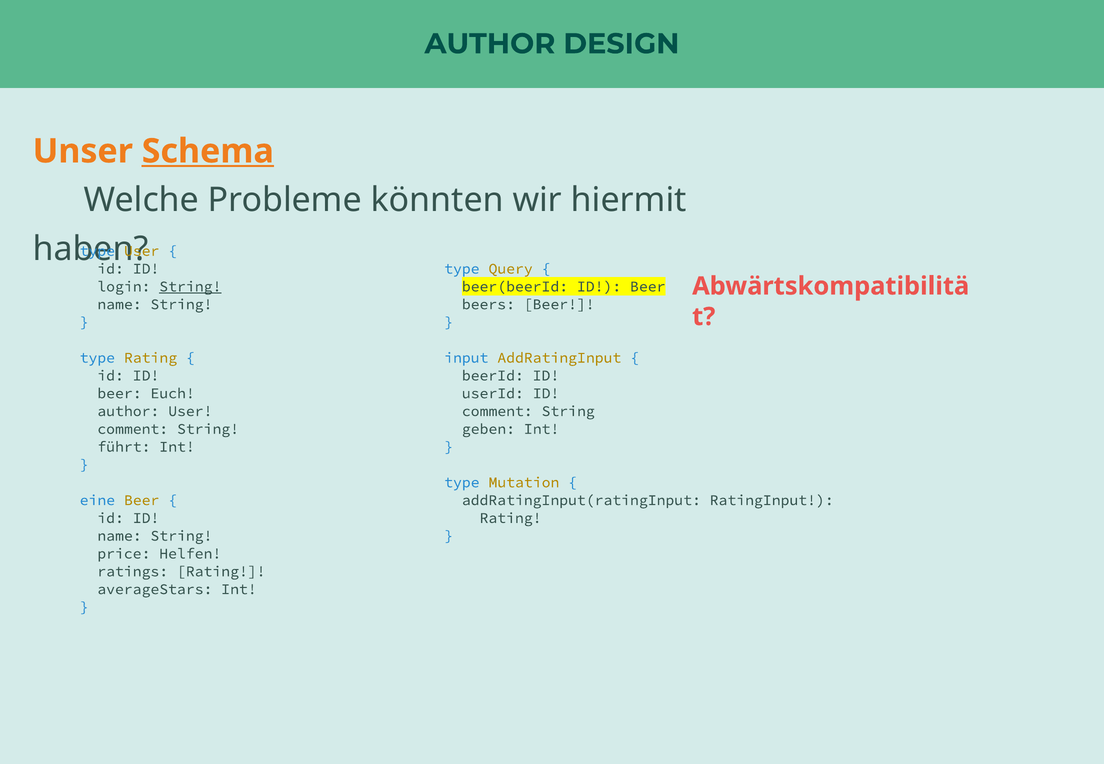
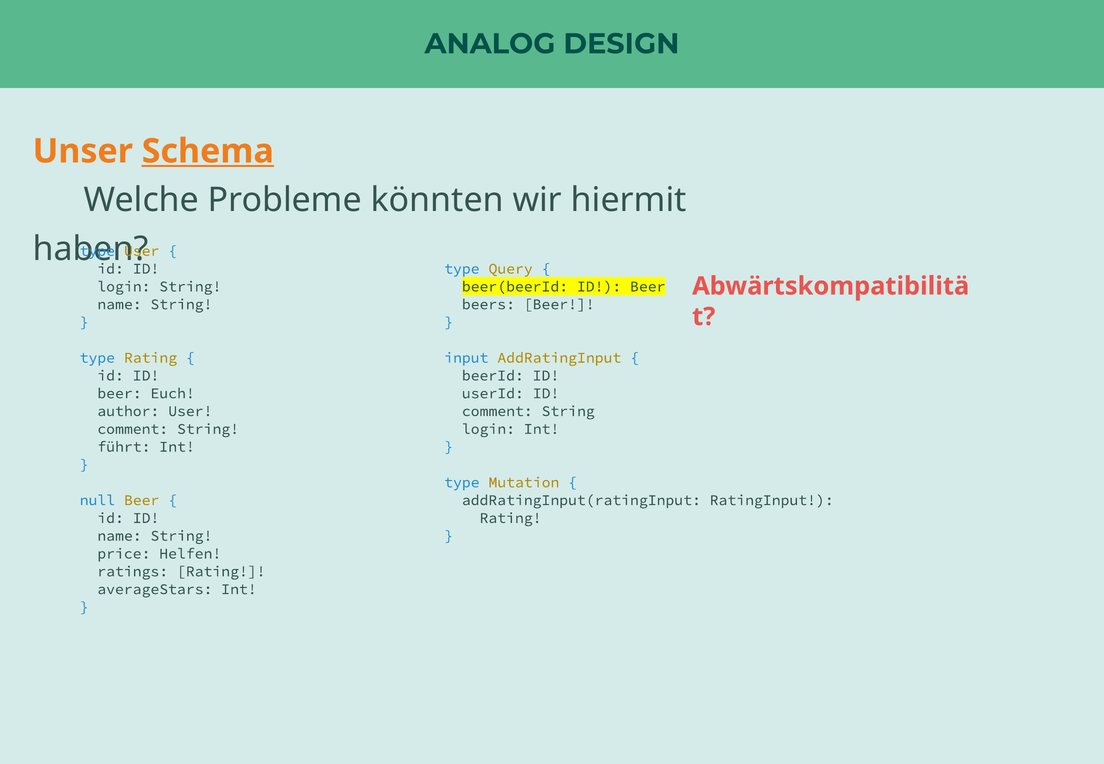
AUTHOR at (490, 44): AUTHOR -> ANALOG
String at (190, 287) underline: present -> none
geben at (488, 429): geben -> login
eine: eine -> null
